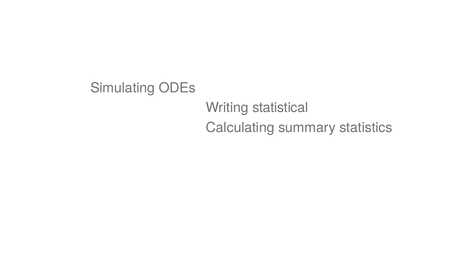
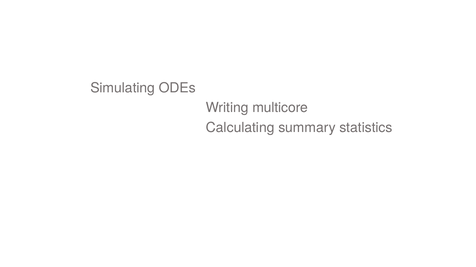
statistical: statistical -> multicore
